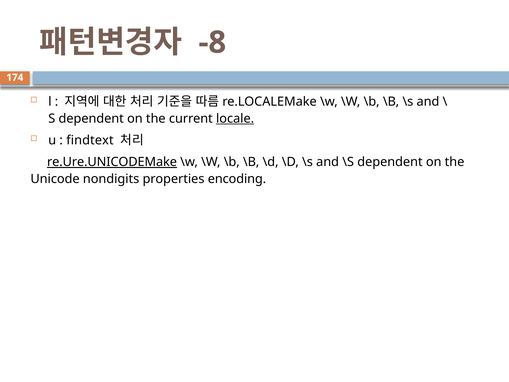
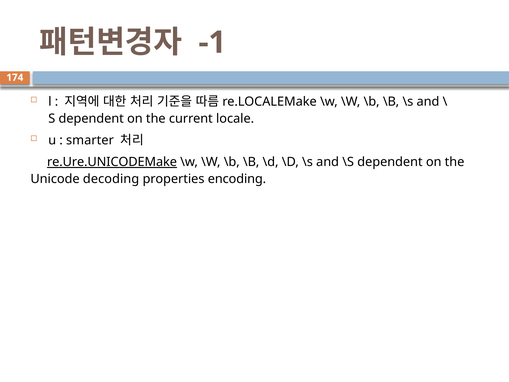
-8: -8 -> -1
locale underline: present -> none
findtext: findtext -> smarter
nondigits: nondigits -> decoding
